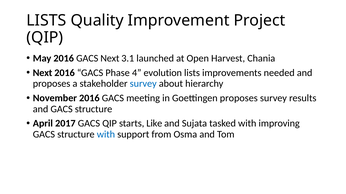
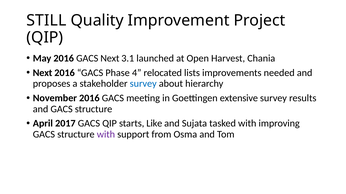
LISTS at (46, 21): LISTS -> STILL
evolution: evolution -> relocated
Goettingen proposes: proposes -> extensive
with at (106, 135) colour: blue -> purple
